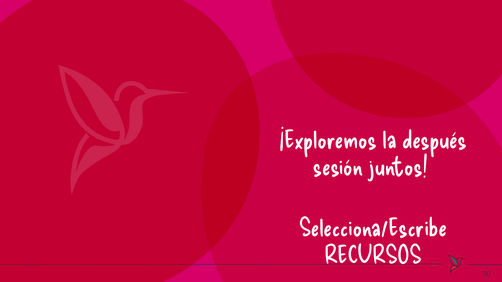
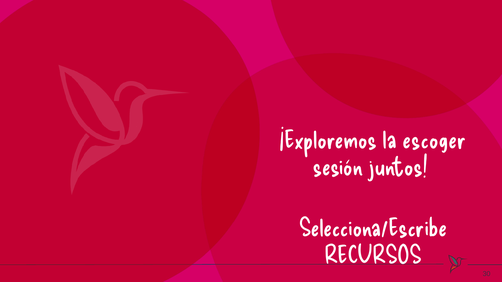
después: después -> escoger
